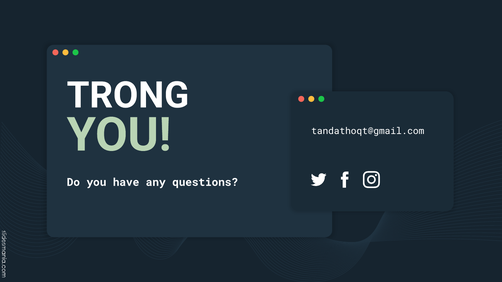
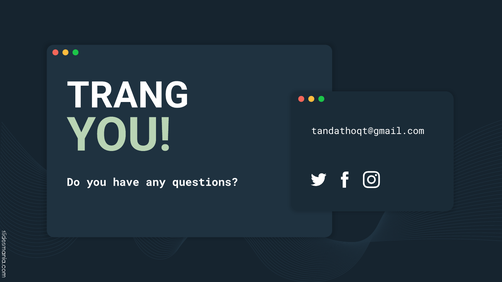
TRONG: TRONG -> TRANG
